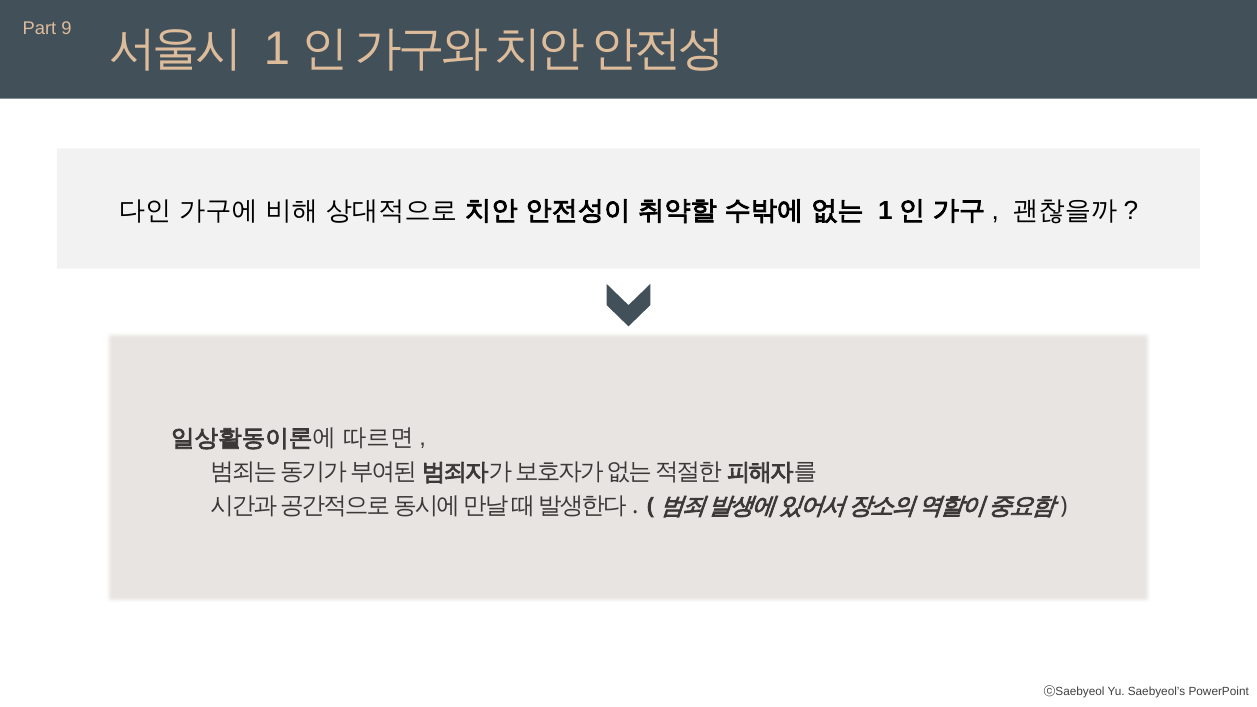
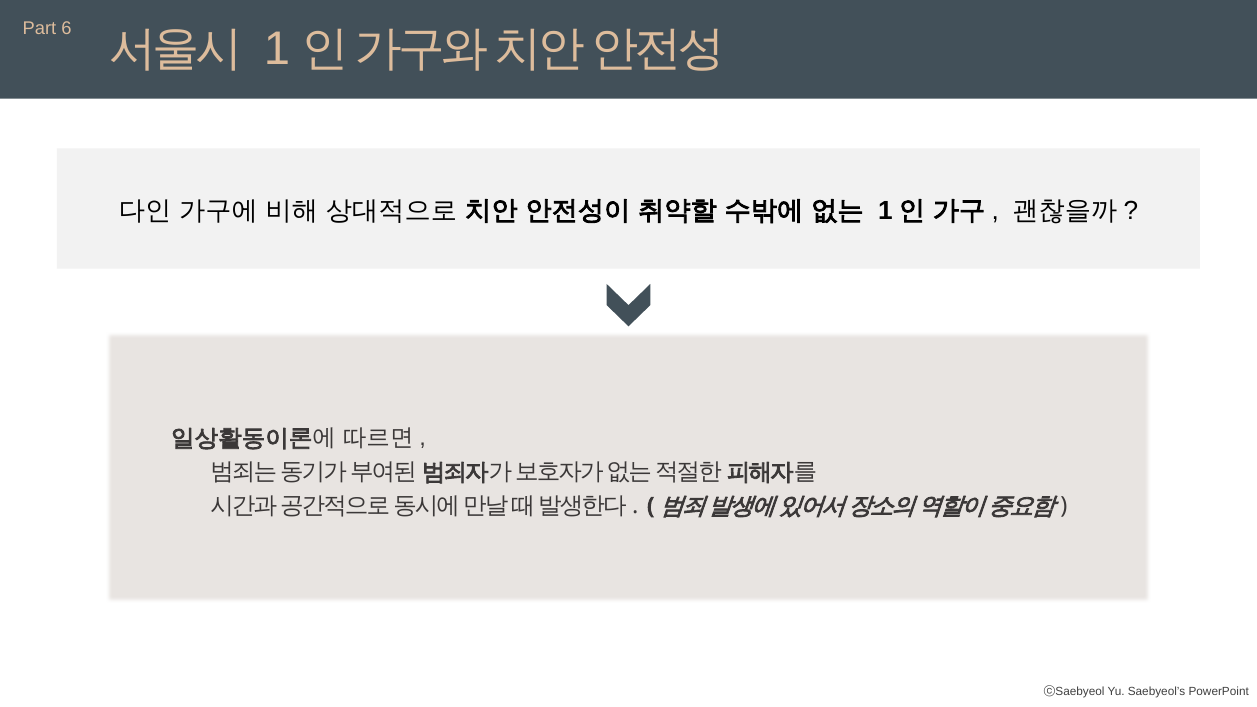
9: 9 -> 6
